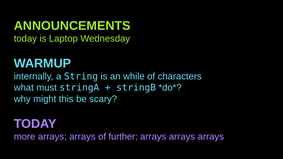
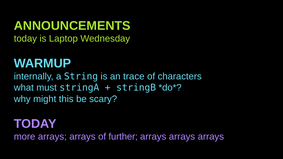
while: while -> trace
